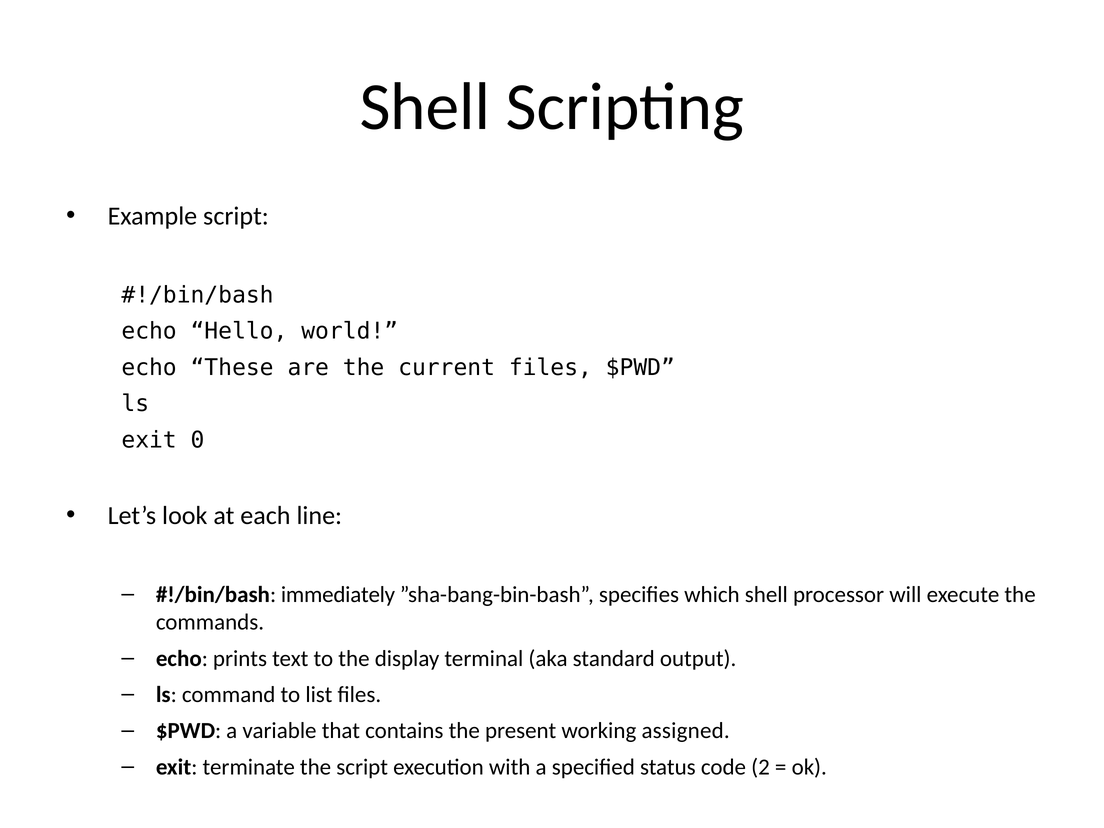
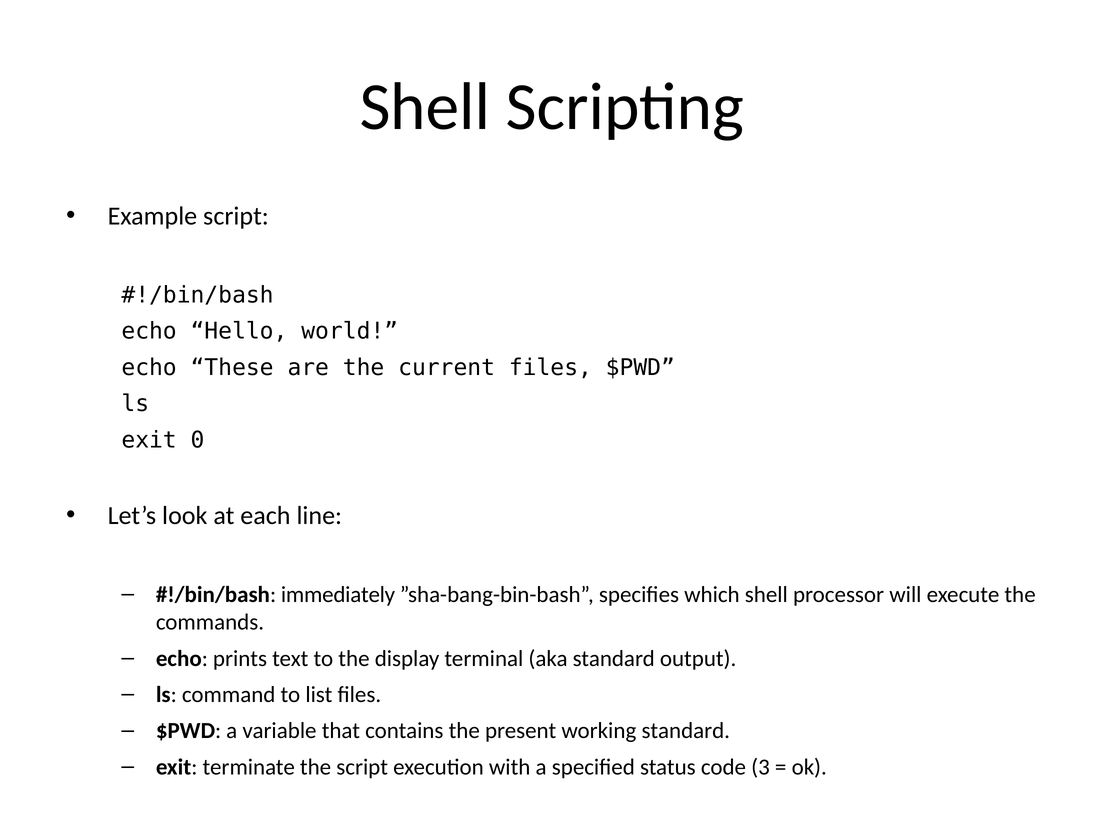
working assigned: assigned -> standard
2: 2 -> 3
